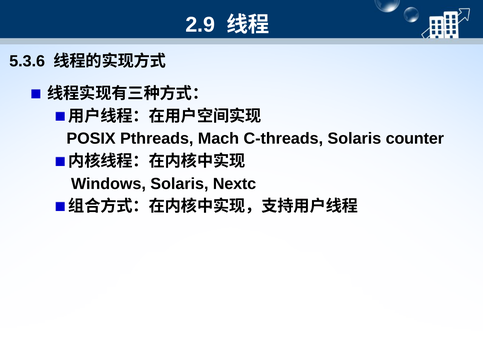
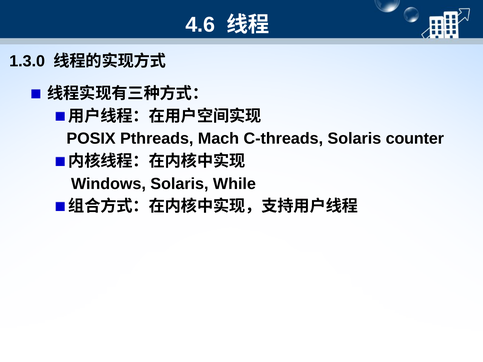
2.9: 2.9 -> 4.6
5.3.6: 5.3.6 -> 1.3.0
Nextc: Nextc -> While
